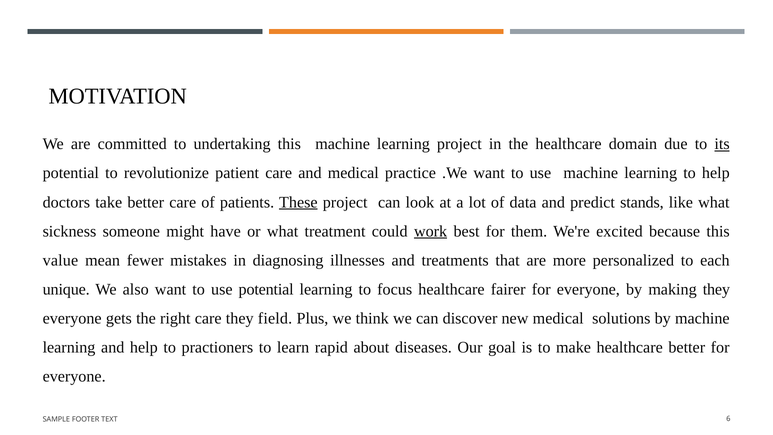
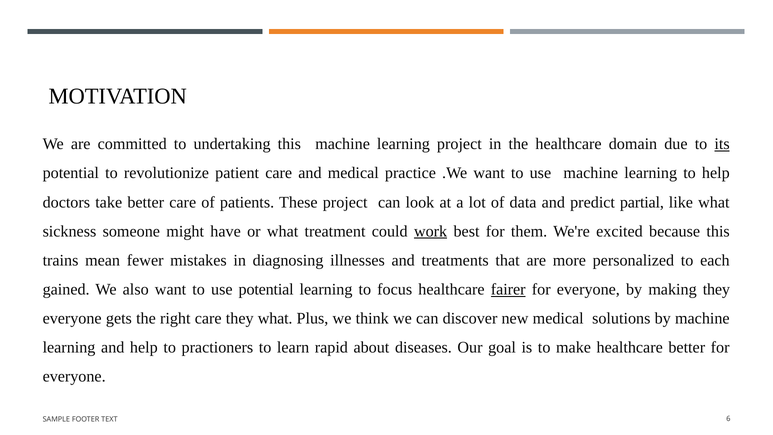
These underline: present -> none
stands: stands -> partial
value: value -> trains
unique: unique -> gained
fairer underline: none -> present
they field: field -> what
